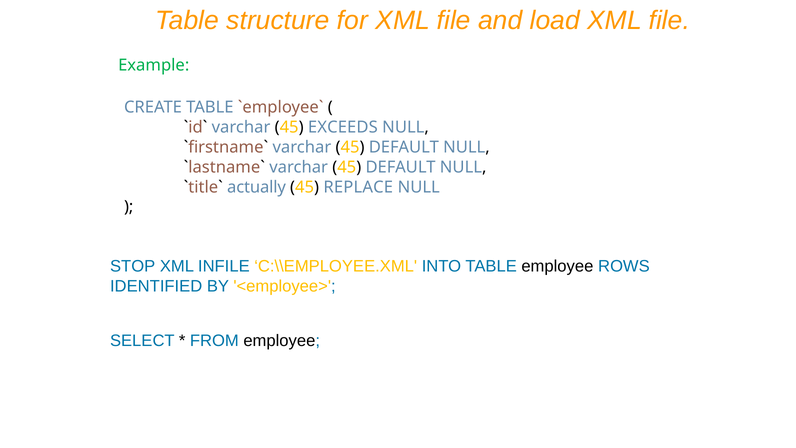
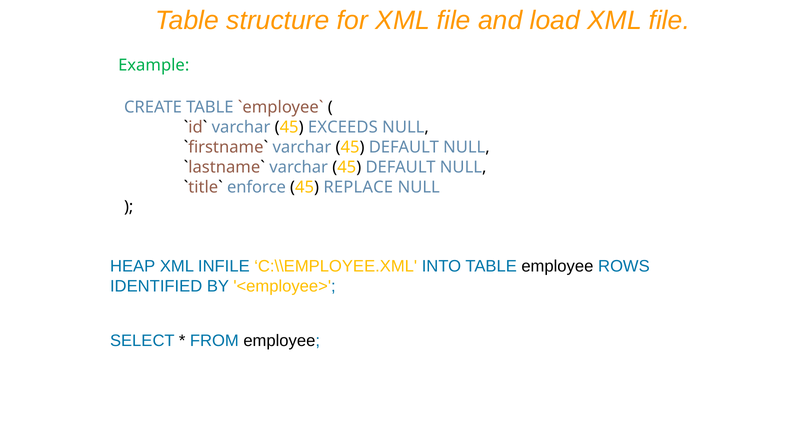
actually: actually -> enforce
STOP: STOP -> HEAP
